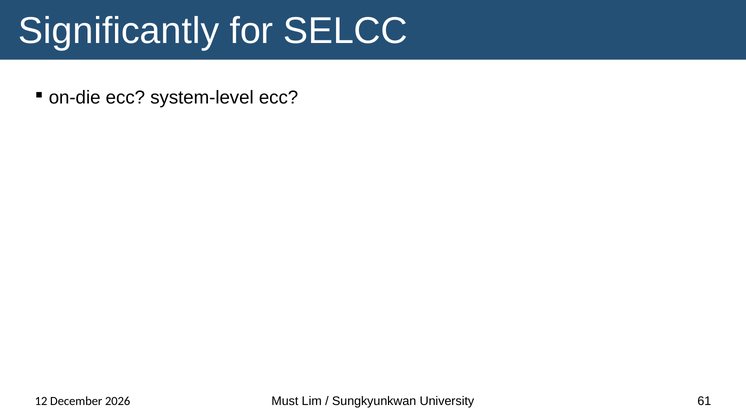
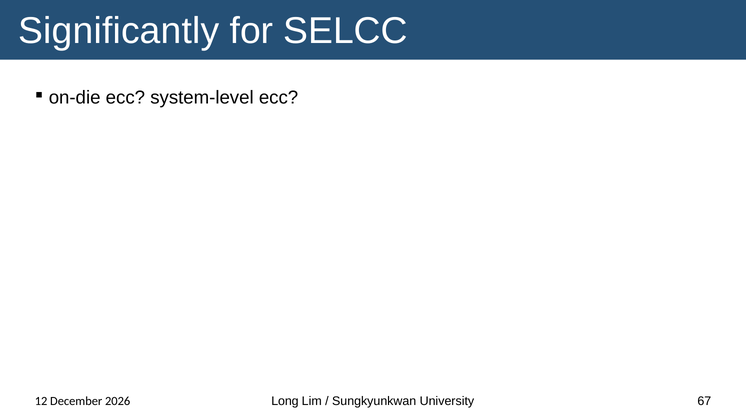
Must: Must -> Long
61: 61 -> 67
